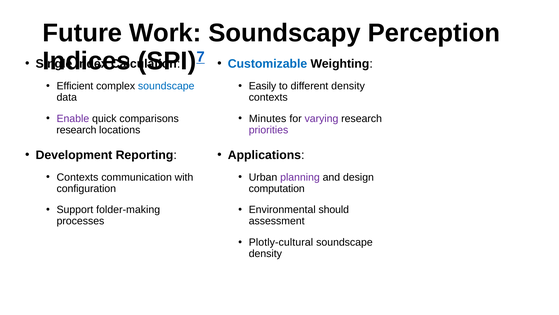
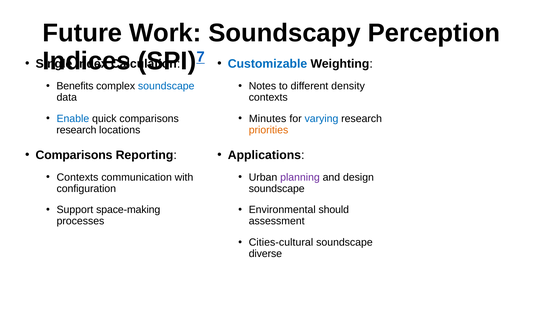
Efficient: Efficient -> Benefits
Easily: Easily -> Notes
Enable colour: purple -> blue
varying colour: purple -> blue
priorities colour: purple -> orange
Development at (74, 155): Development -> Comparisons
computation at (277, 188): computation -> soundscape
folder-making: folder-making -> space-making
Plotly-cultural: Plotly-cultural -> Cities-cultural
density at (265, 253): density -> diverse
